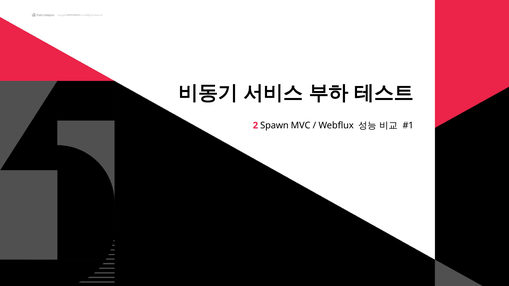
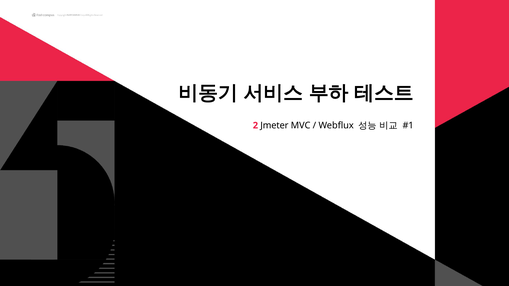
Spawn: Spawn -> Jmeter
